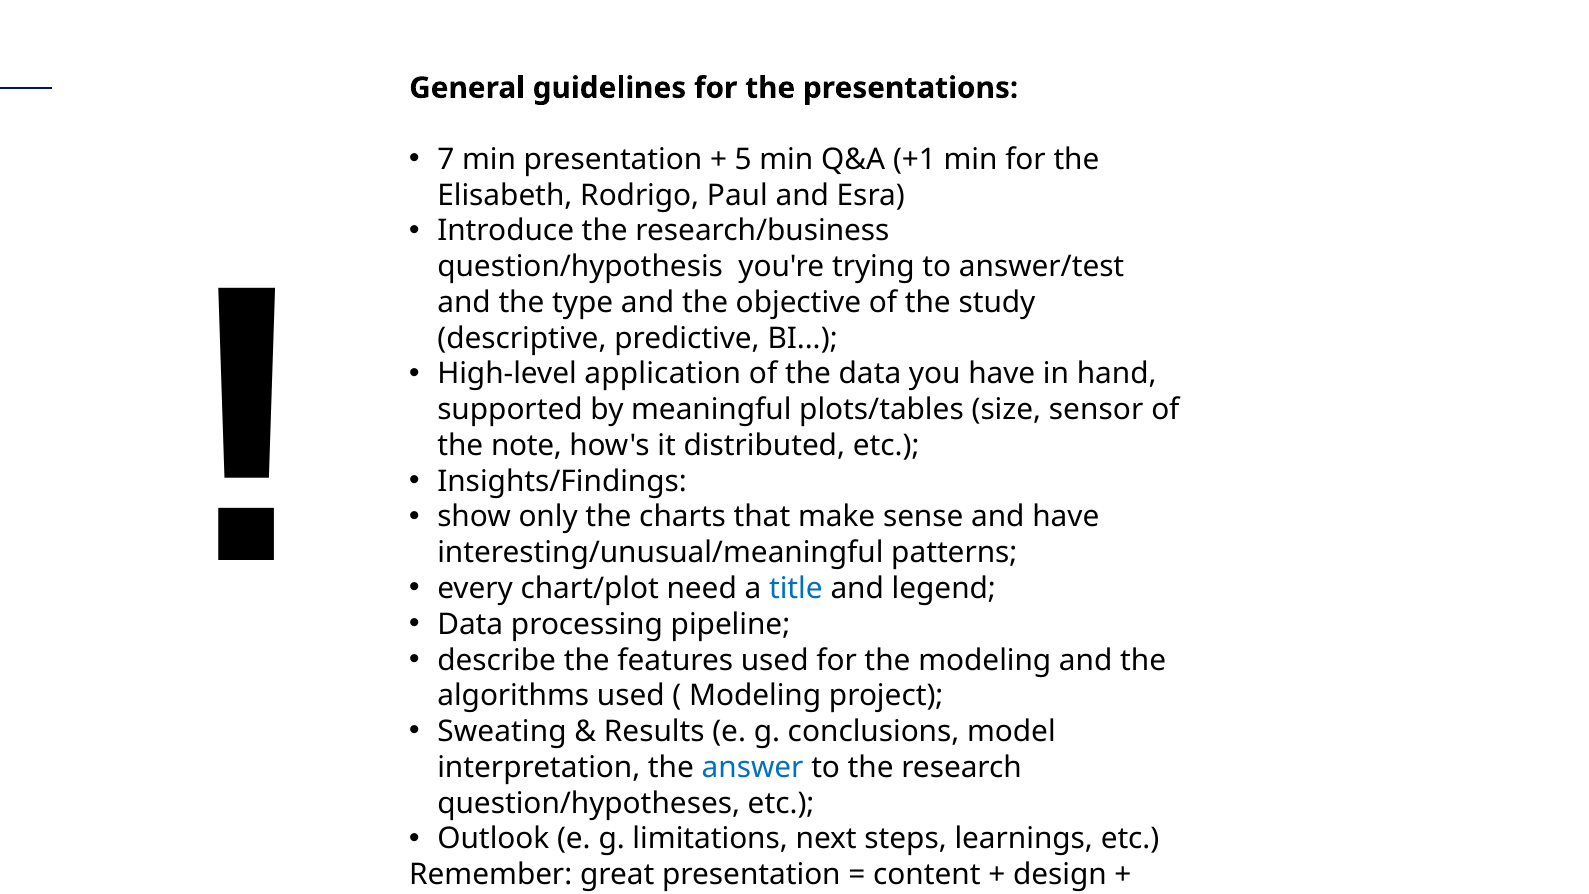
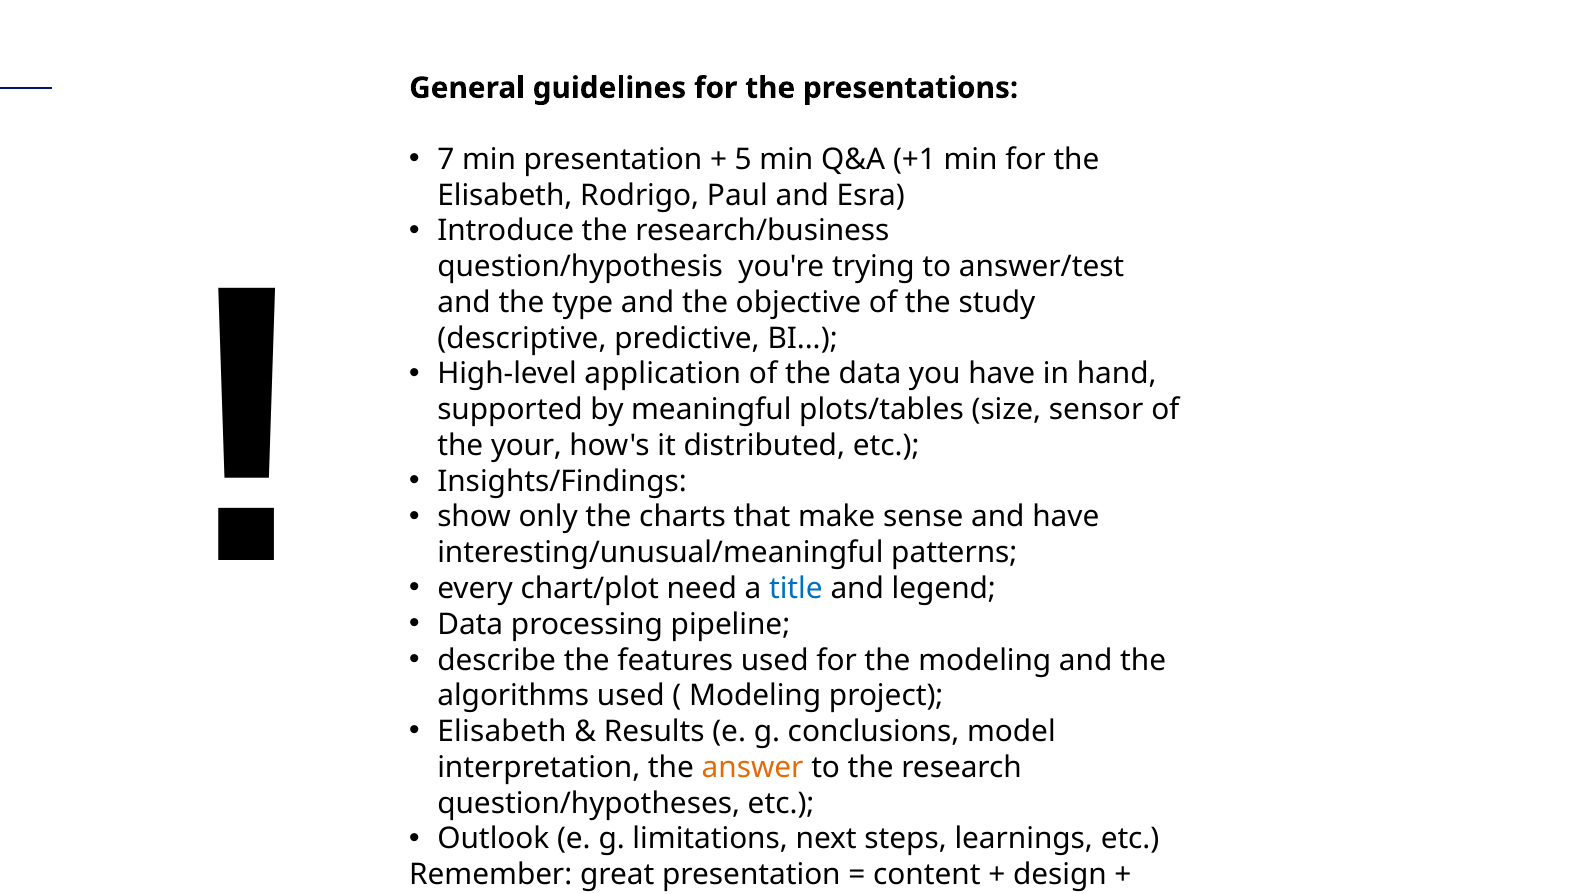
note: note -> your
Sweating at (502, 732): Sweating -> Elisabeth
answer colour: blue -> orange
